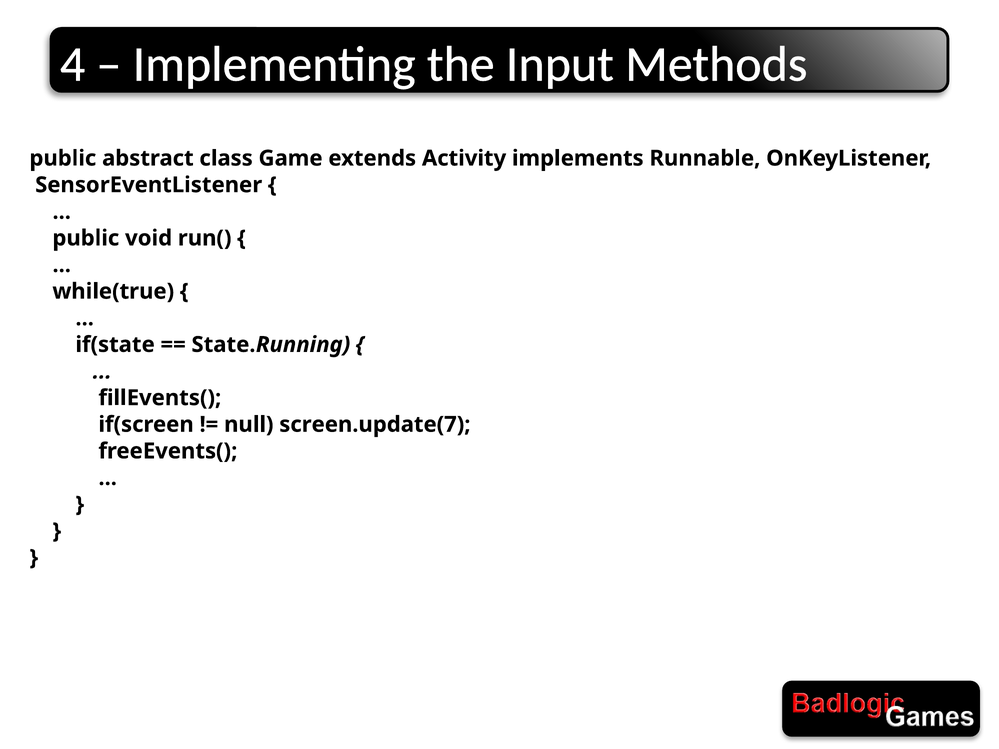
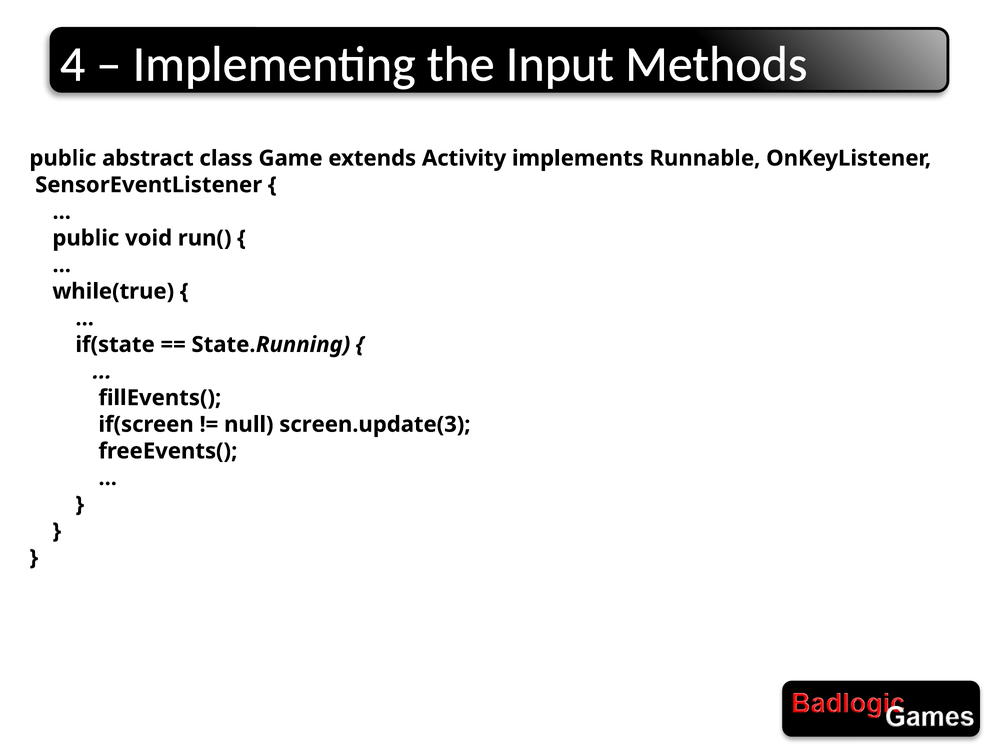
screen.update(7: screen.update(7 -> screen.update(3
